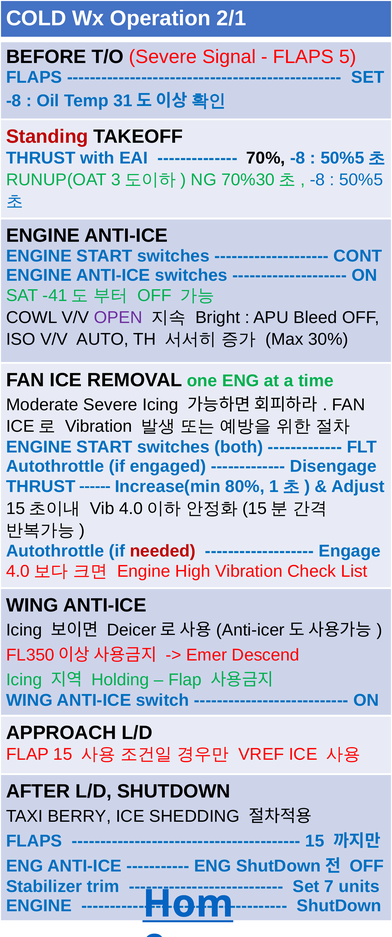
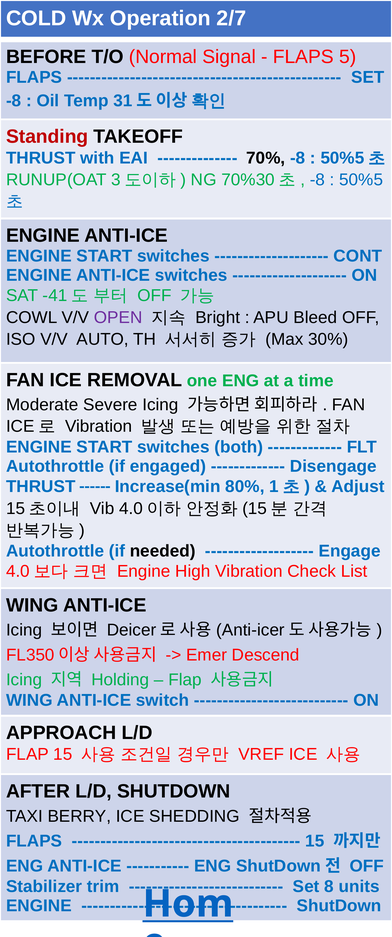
2/1: 2/1 -> 2/7
T/O Severe: Severe -> Normal
needed colour: red -> black
7: 7 -> 8
